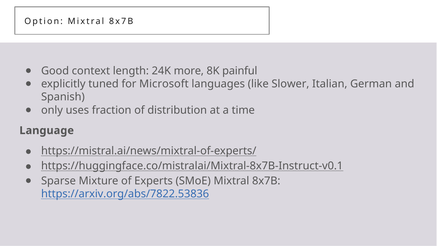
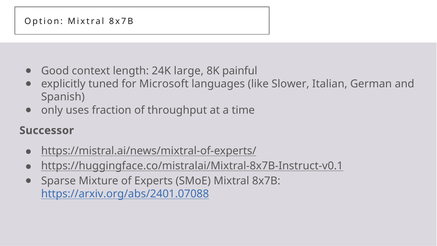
more: more -> large
distribution: distribution -> throughput
Language: Language -> Successor
https://arxiv.org/abs/7822.53836: https://arxiv.org/abs/7822.53836 -> https://arxiv.org/abs/2401.07088
